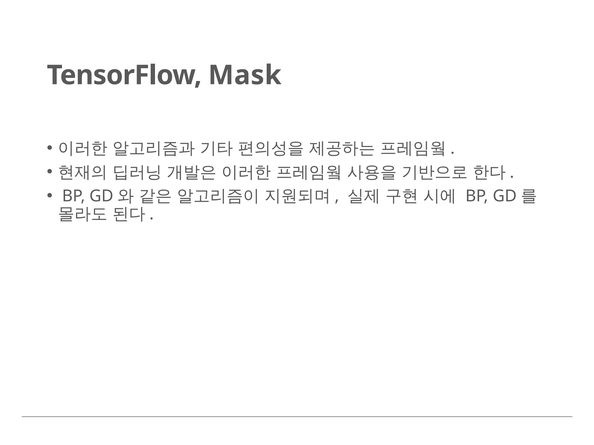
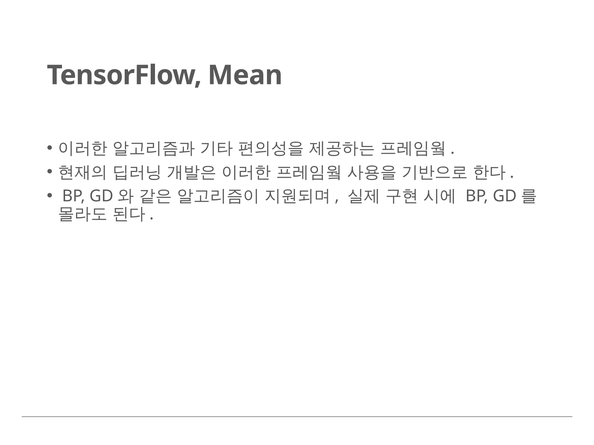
Mask: Mask -> Mean
